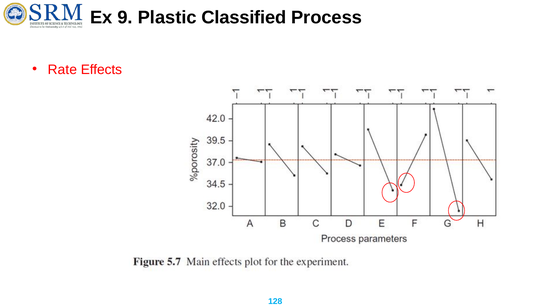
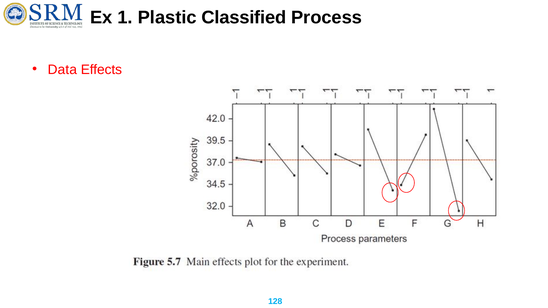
9: 9 -> 1
Rate: Rate -> Data
